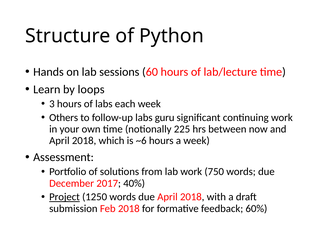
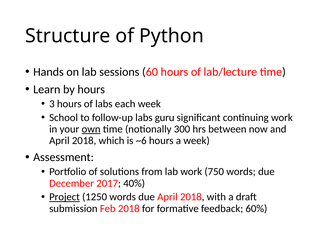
by loops: loops -> hours
Others: Others -> School
own underline: none -> present
225: 225 -> 300
